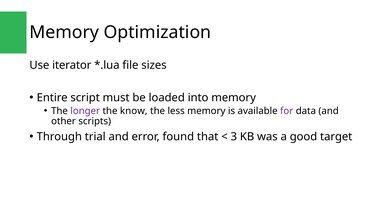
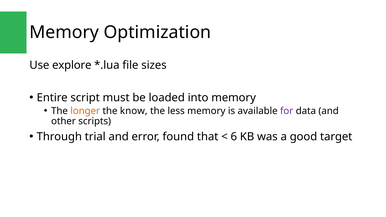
iterator: iterator -> explore
longer colour: purple -> orange
3: 3 -> 6
